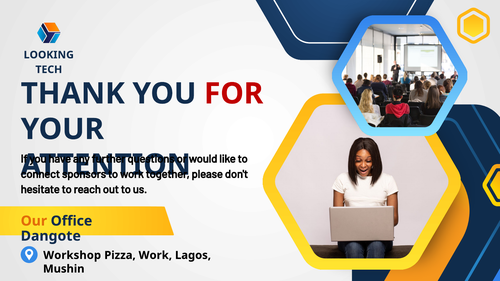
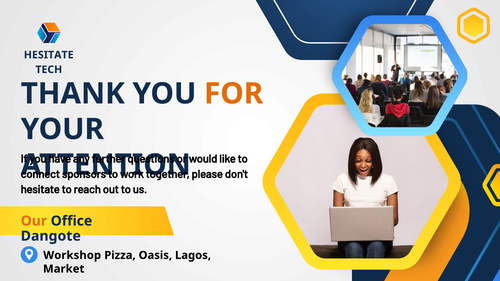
LOOKING at (49, 55): LOOKING -> HESITATE
FOR colour: red -> orange
Pizza Work: Work -> Oasis
Mushin: Mushin -> Market
